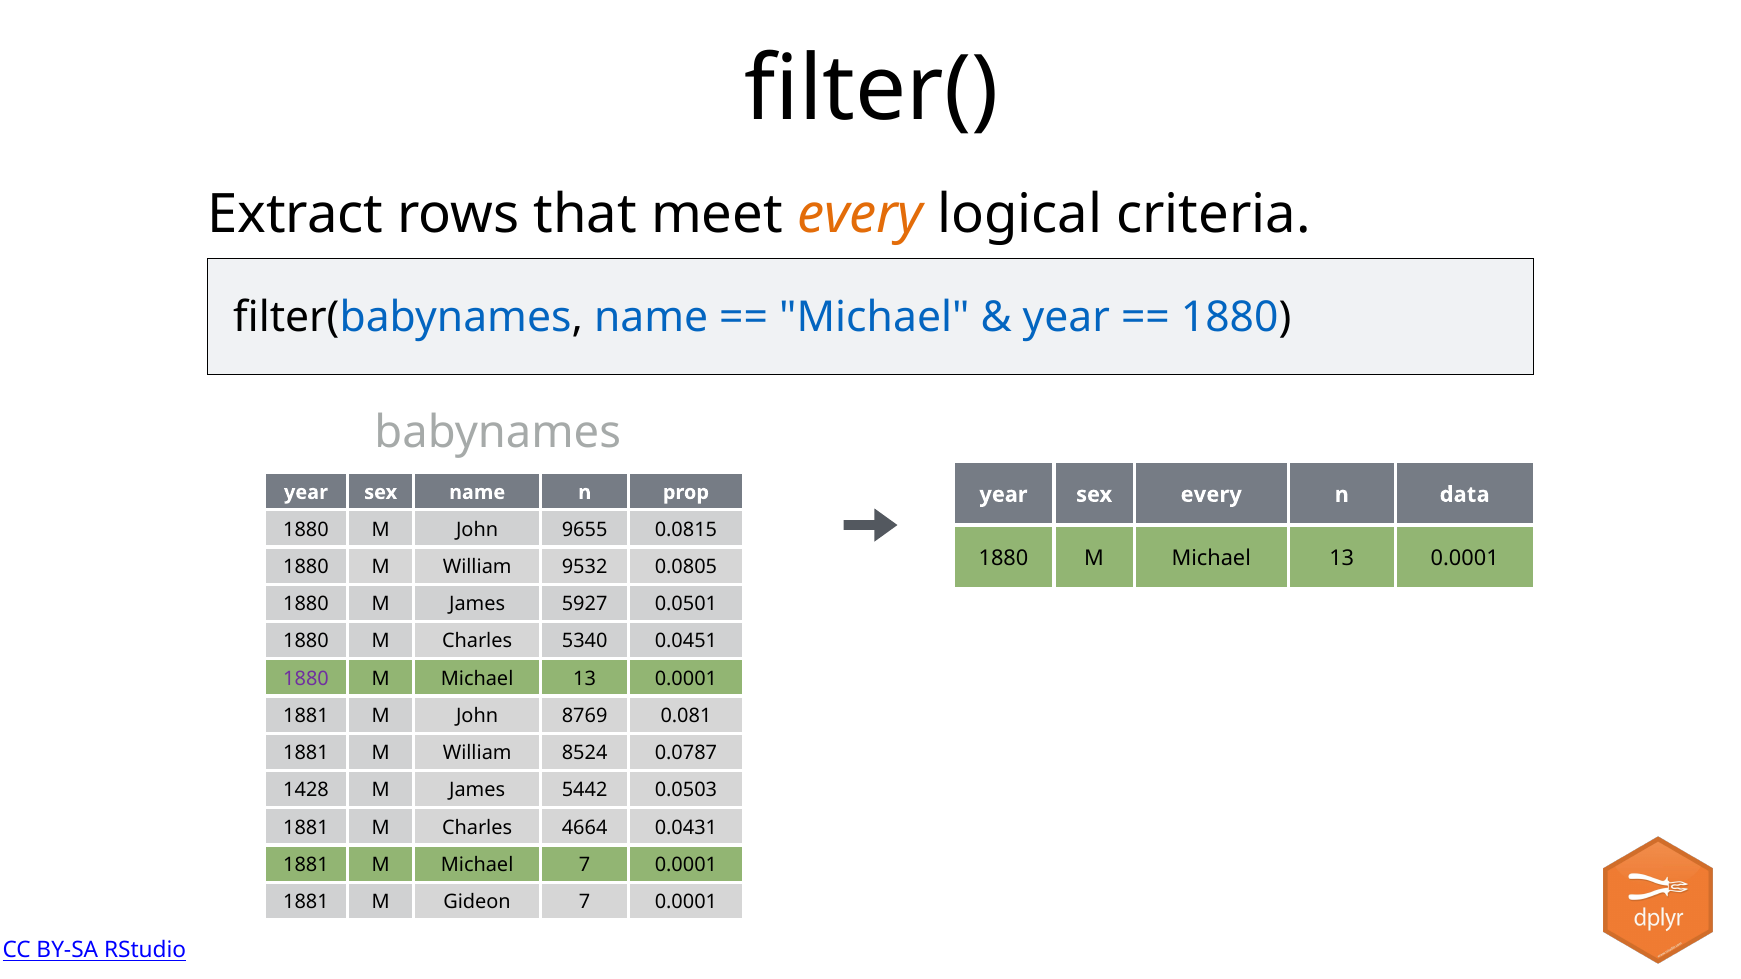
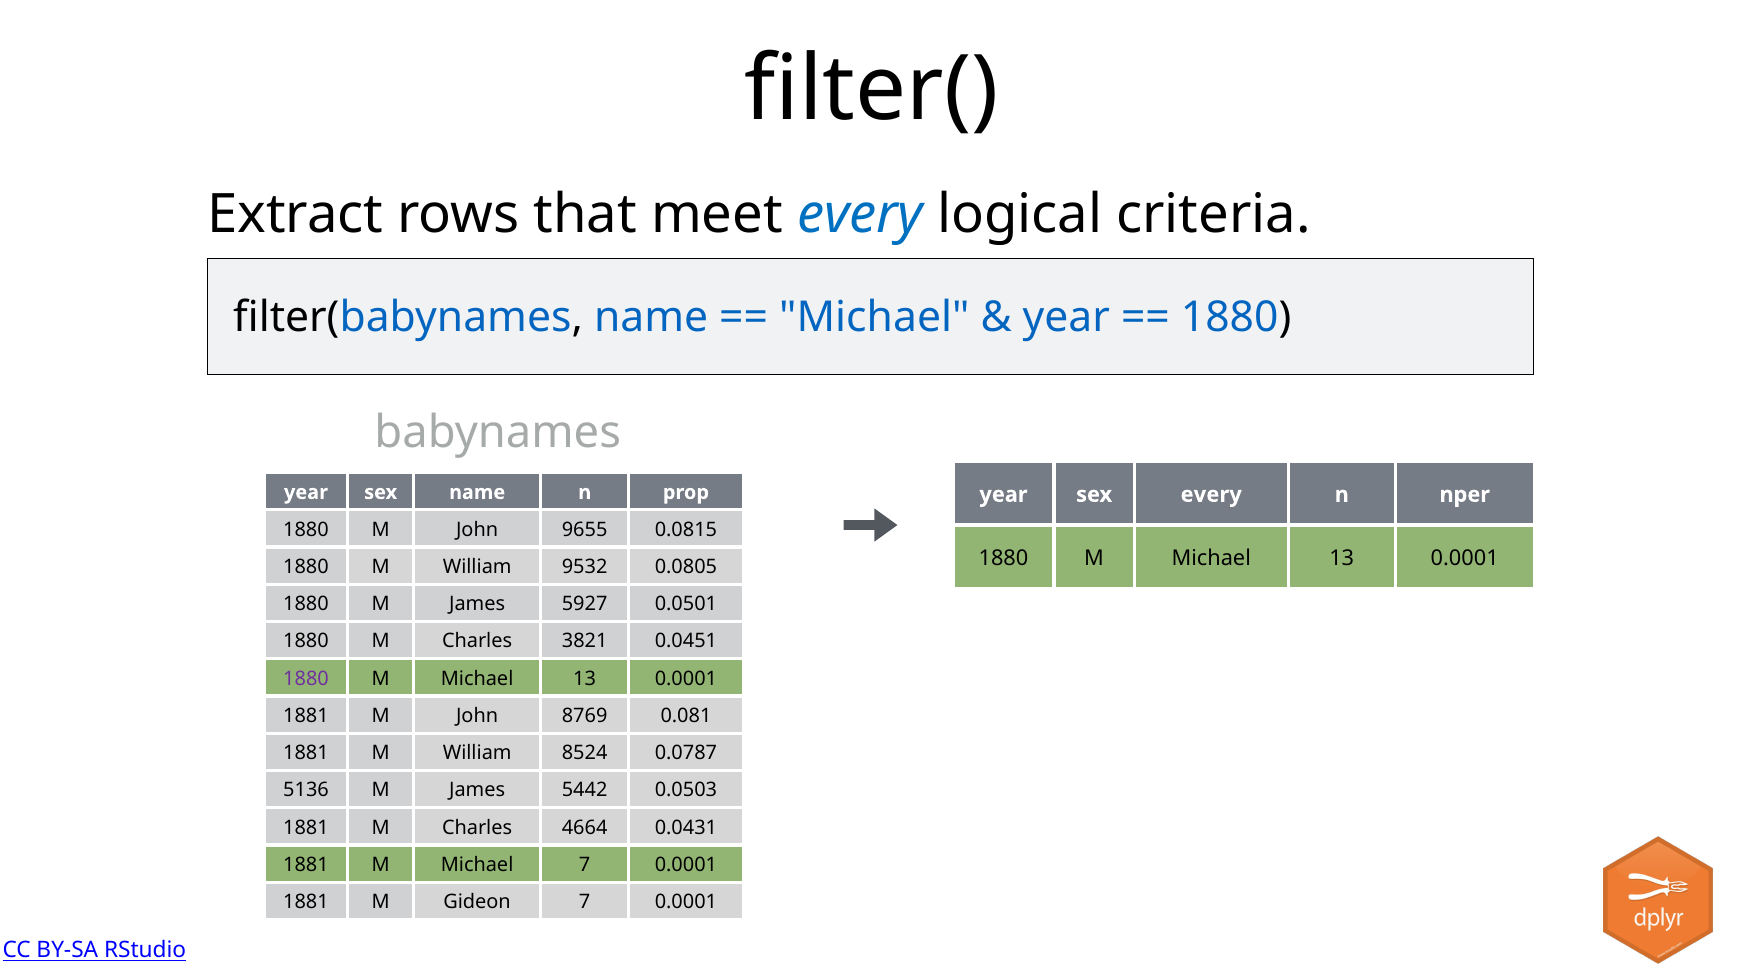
every at (860, 214) colour: orange -> blue
data: data -> nper
5340: 5340 -> 3821
1428: 1428 -> 5136
